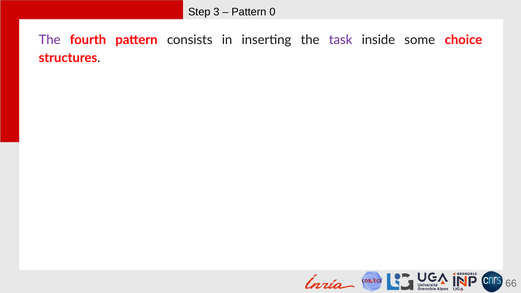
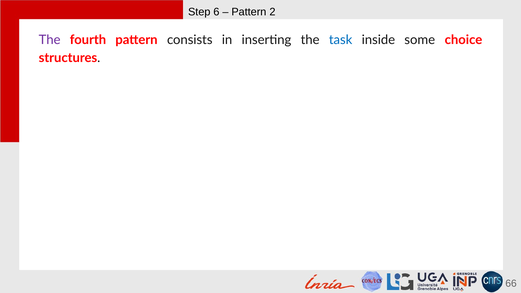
3: 3 -> 6
0: 0 -> 2
task colour: purple -> blue
